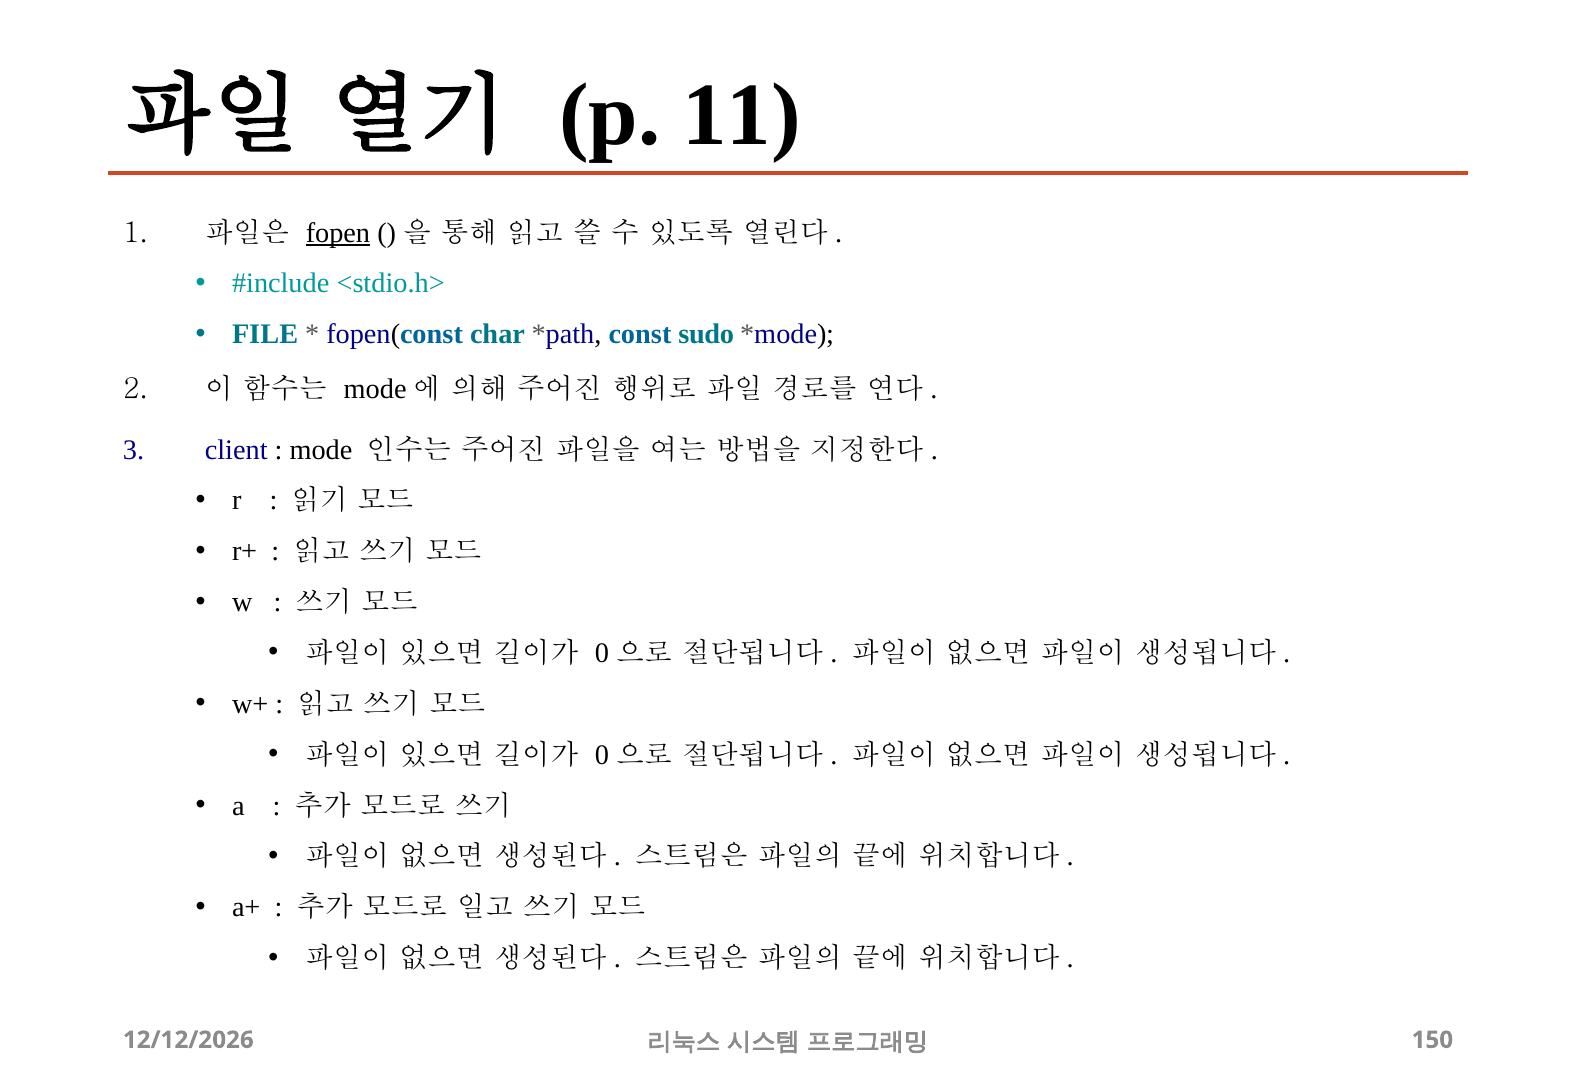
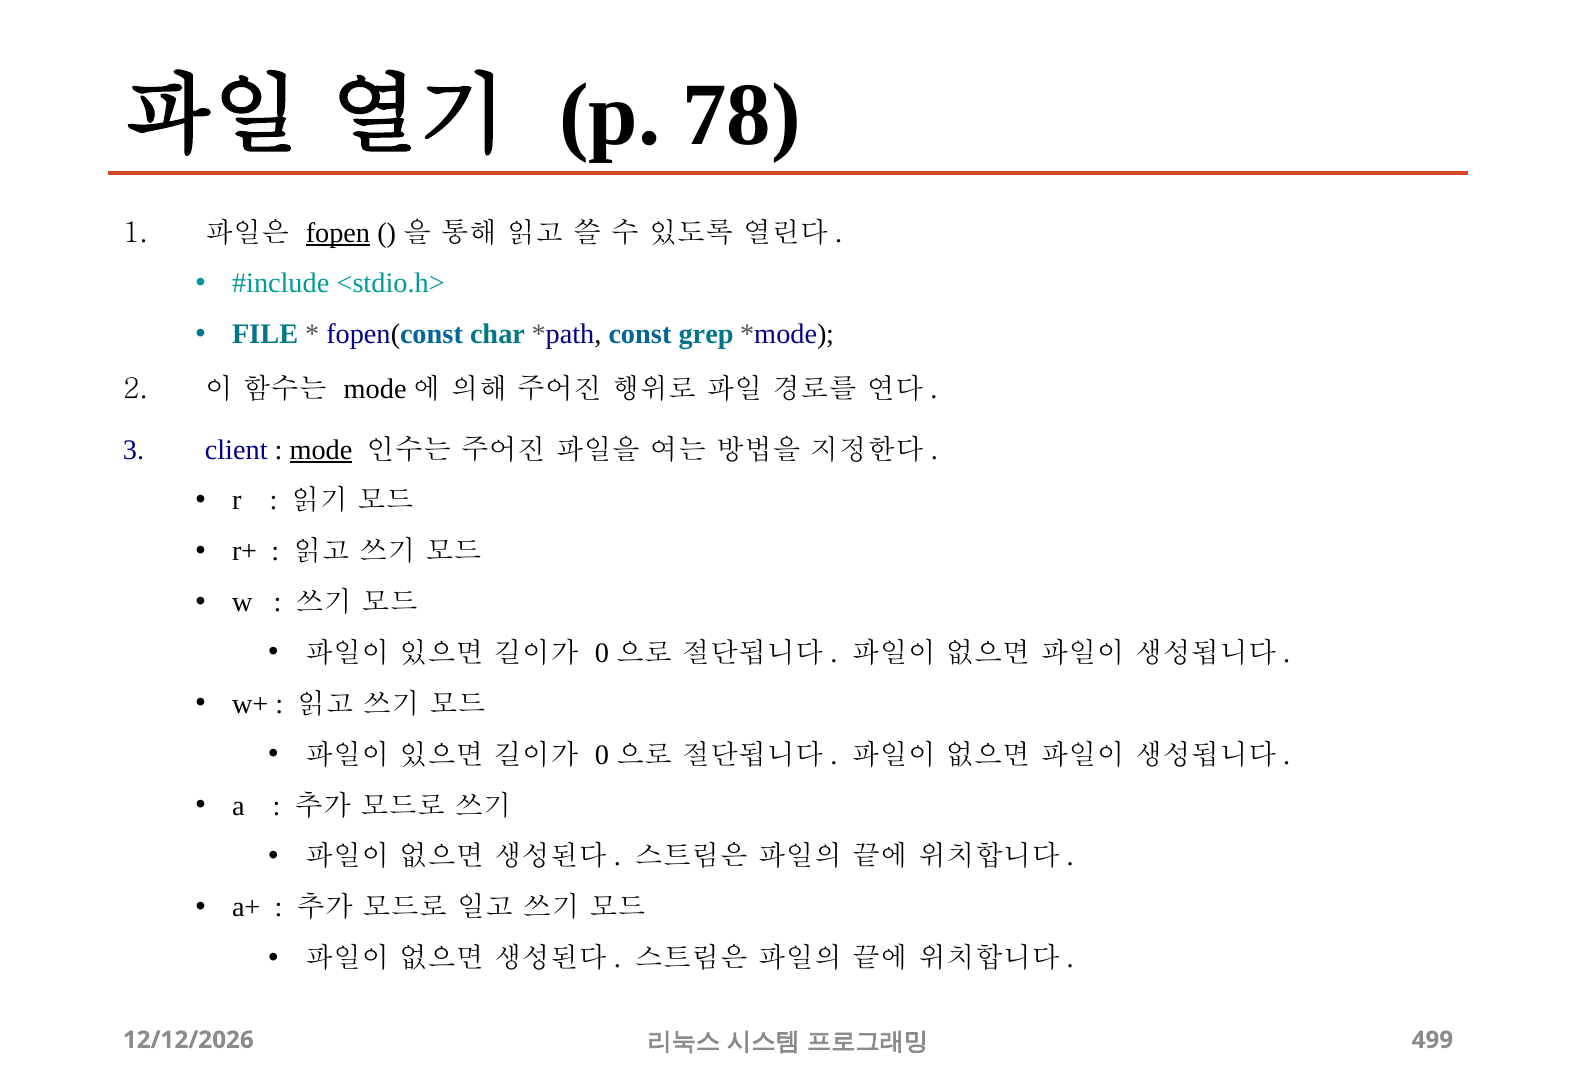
11: 11 -> 78
sudo: sudo -> grep
mode underline: none -> present
150: 150 -> 499
